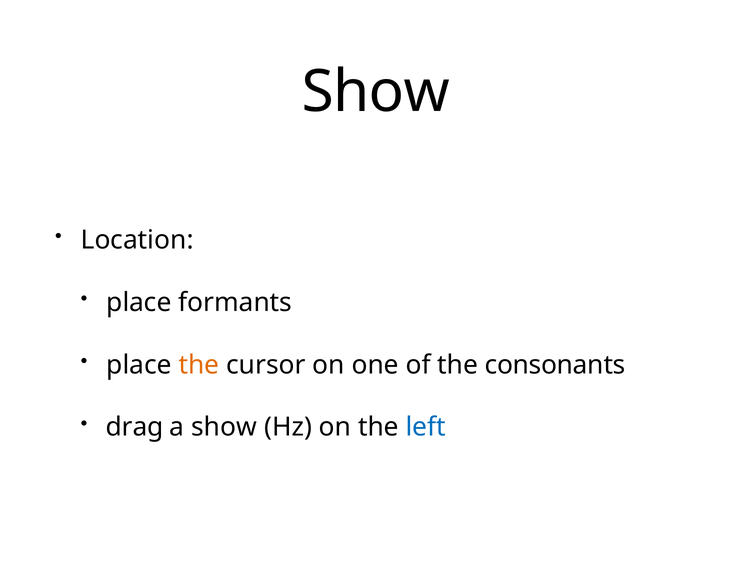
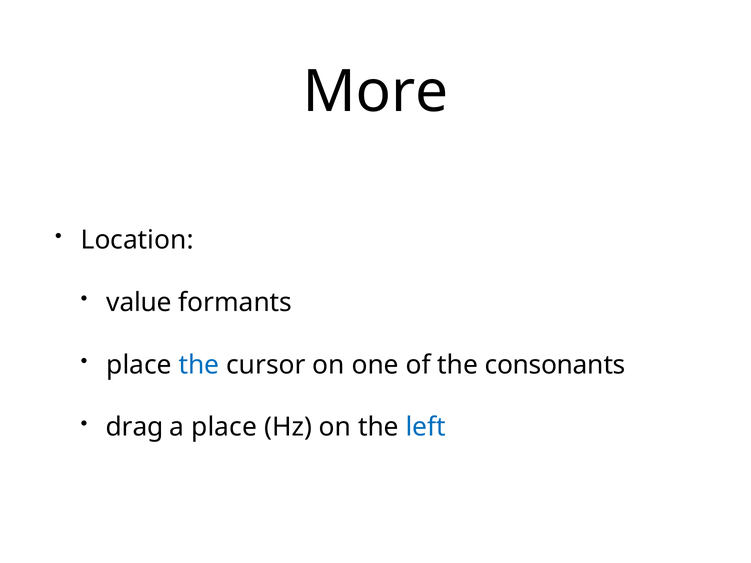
Show at (376, 92): Show -> More
place at (139, 302): place -> value
the at (199, 365) colour: orange -> blue
a show: show -> place
